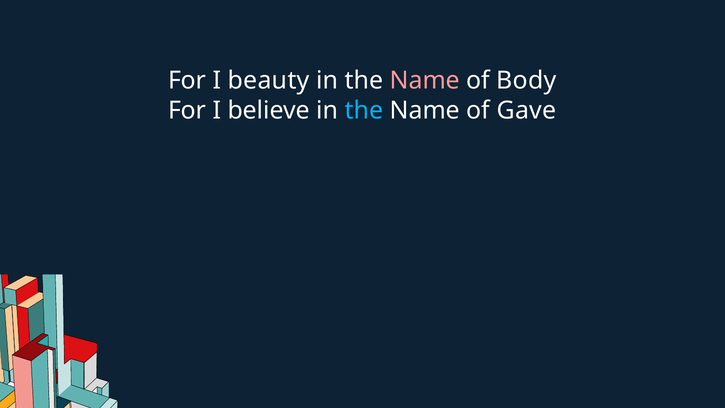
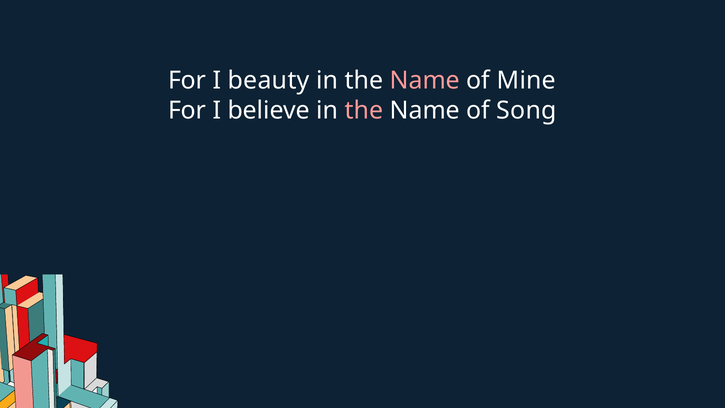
Body: Body -> Mine
the at (364, 110) colour: light blue -> pink
Gave: Gave -> Song
